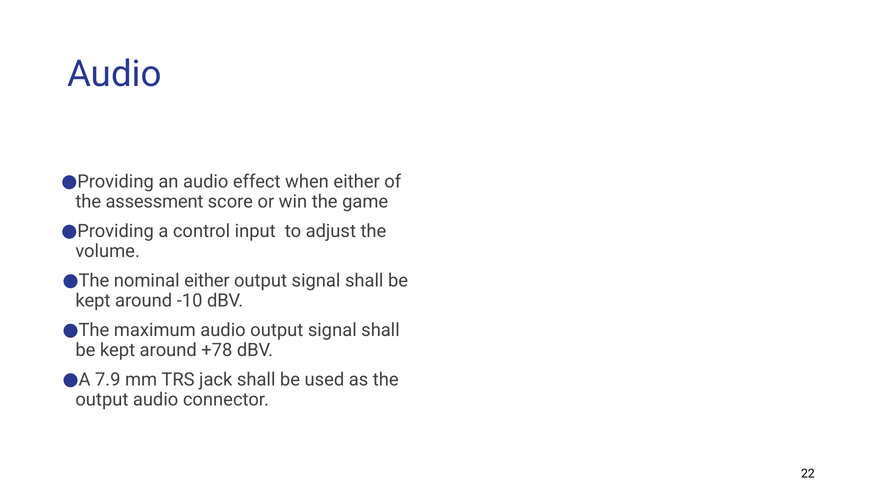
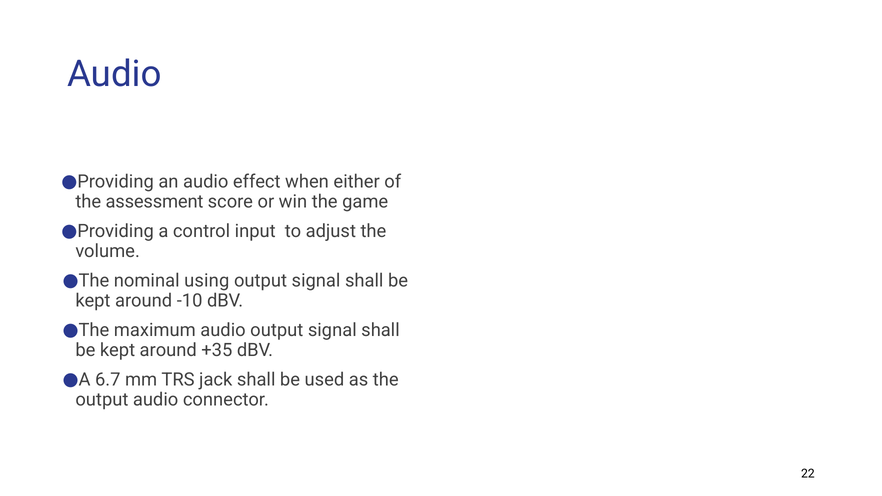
nominal either: either -> using
+78: +78 -> +35
7.9: 7.9 -> 6.7
